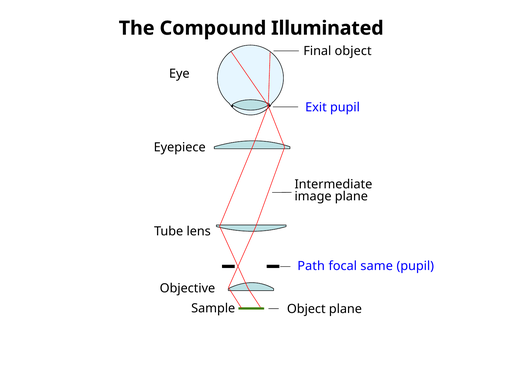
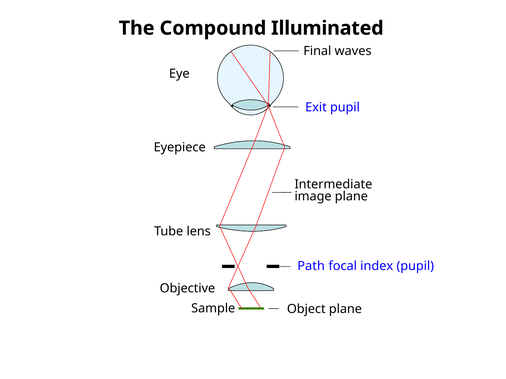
Final object: object -> waves
same: same -> index
